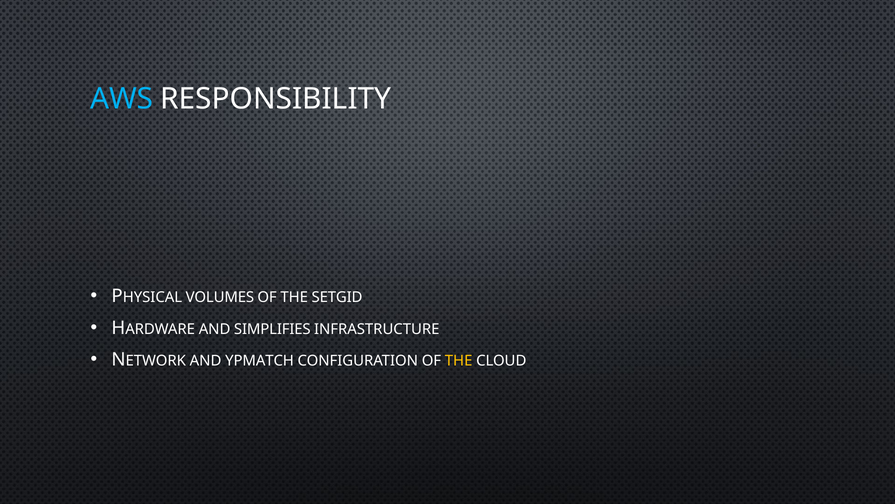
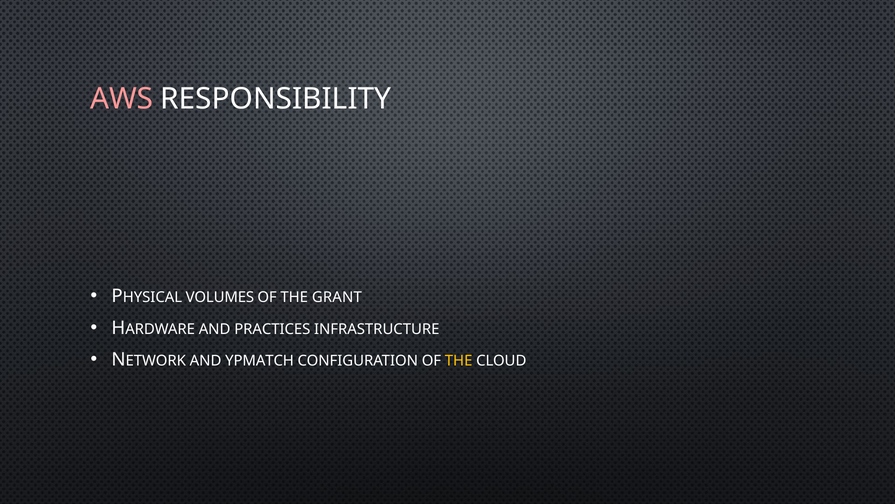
AWS colour: light blue -> pink
SETGID: SETGID -> GRANT
SIMPLIFIES: SIMPLIFIES -> PRACTICES
